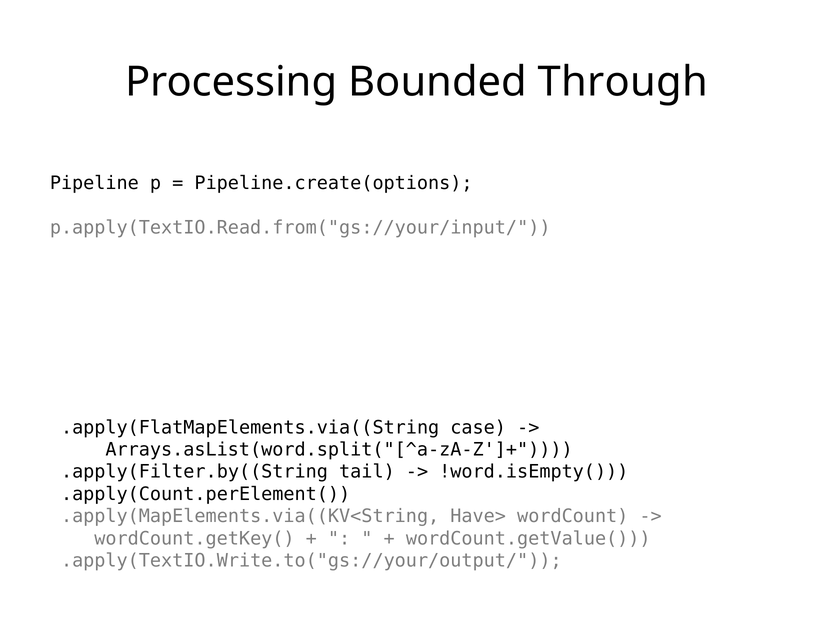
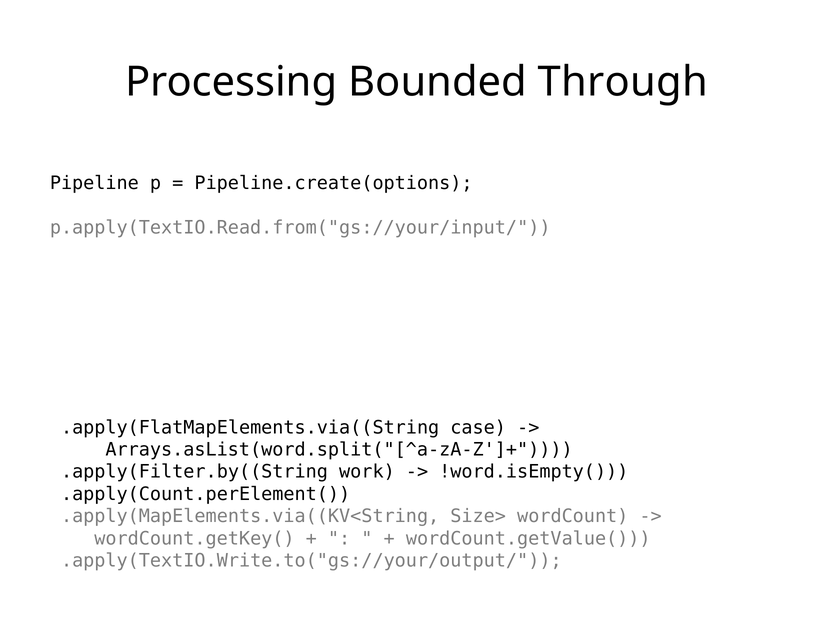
tail: tail -> work
Have>: Have> -> Size>
